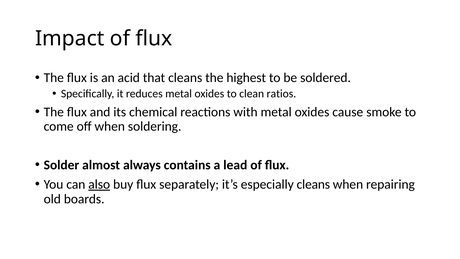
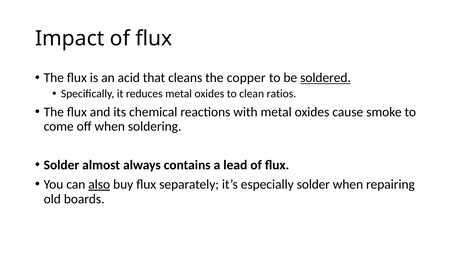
highest: highest -> copper
soldered underline: none -> present
especially cleans: cleans -> solder
